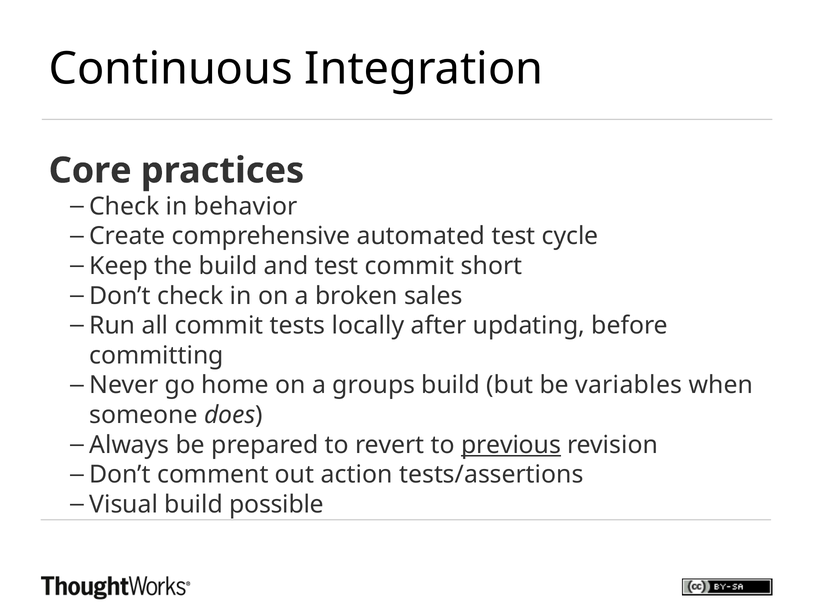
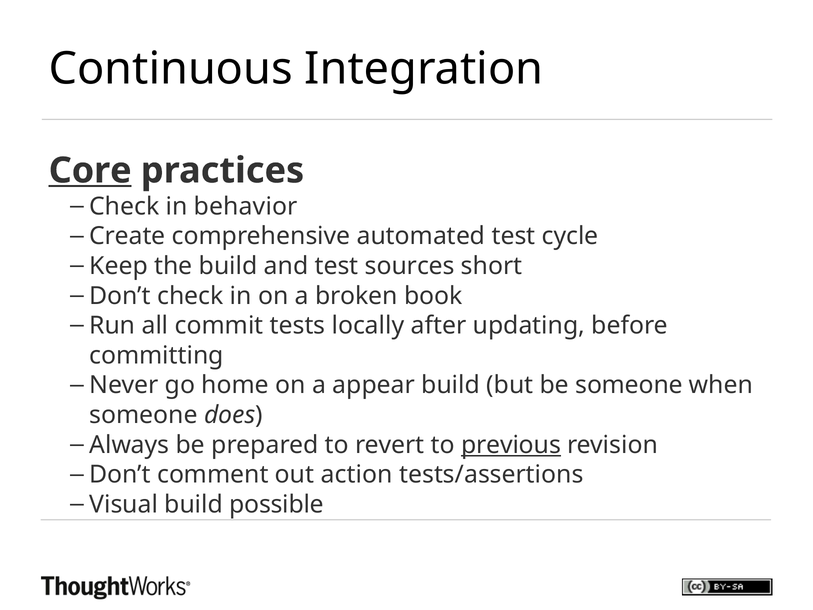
Core underline: none -> present
test commit: commit -> sources
sales: sales -> book
groups: groups -> appear
be variables: variables -> someone
